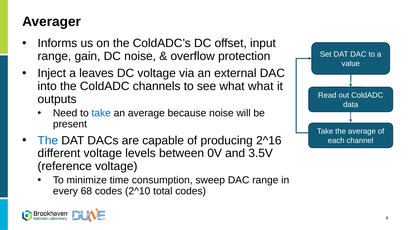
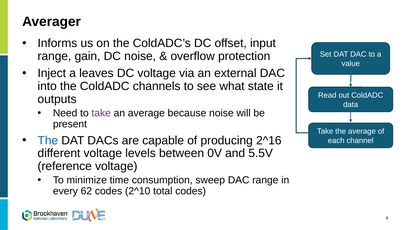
what what: what -> state
take at (101, 113) colour: blue -> purple
3.5V: 3.5V -> 5.5V
68: 68 -> 62
